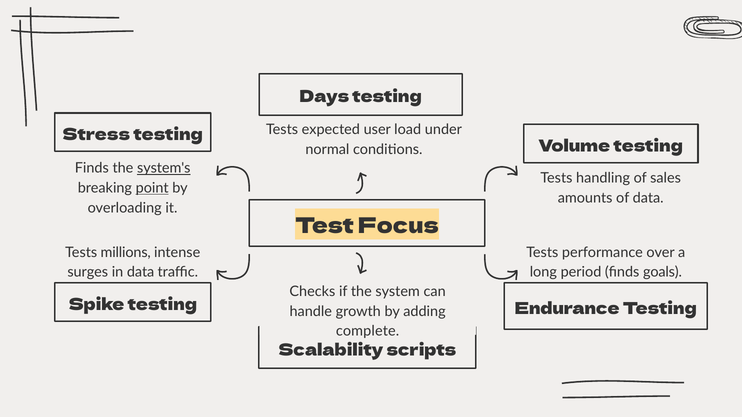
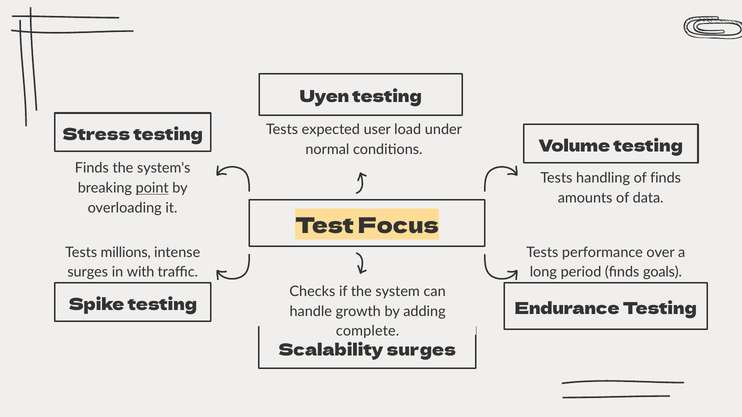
Days: Days -> Uyen
system's underline: present -> none
of sales: sales -> finds
in data: data -> with
Scalability scripts: scripts -> surges
